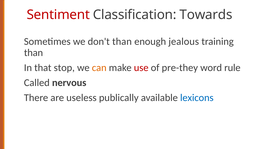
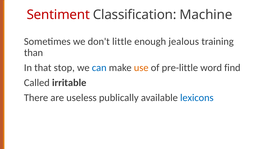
Towards: Towards -> Machine
don't than: than -> little
can colour: orange -> blue
use colour: red -> orange
pre-they: pre-they -> pre-little
rule: rule -> find
nervous: nervous -> irritable
